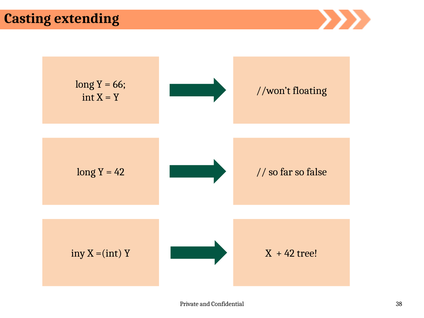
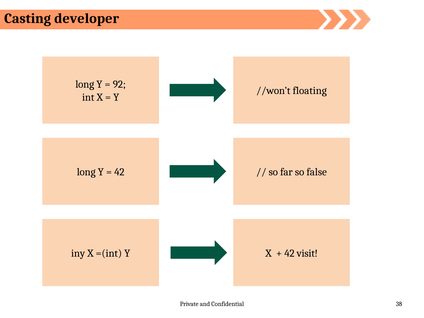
extending: extending -> developer
66: 66 -> 92
tree: tree -> visit
